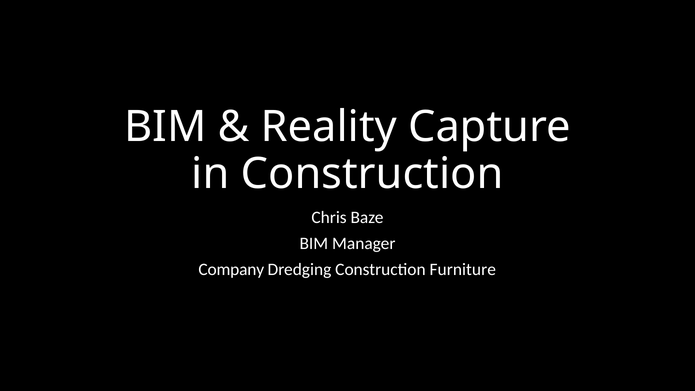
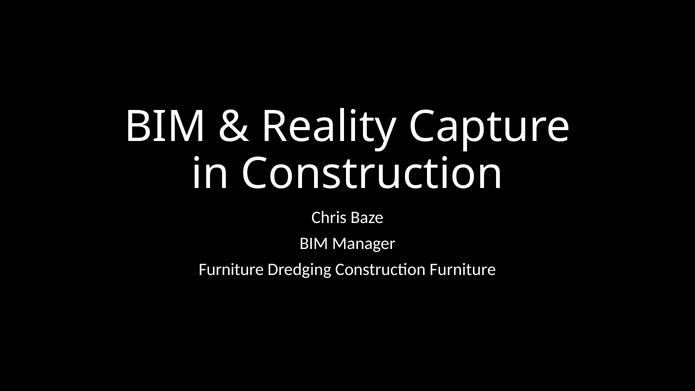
Company at (231, 269): Company -> Furniture
